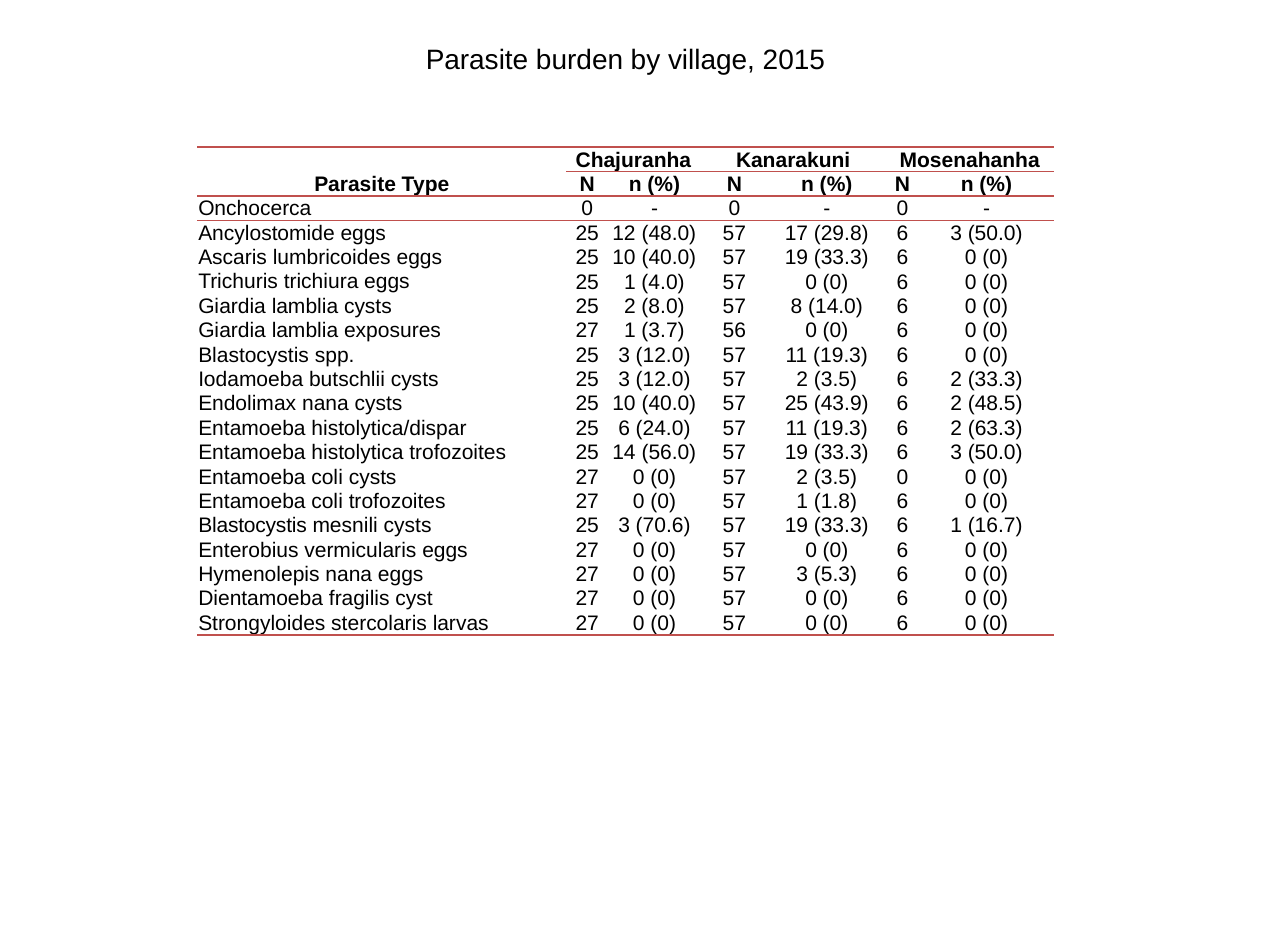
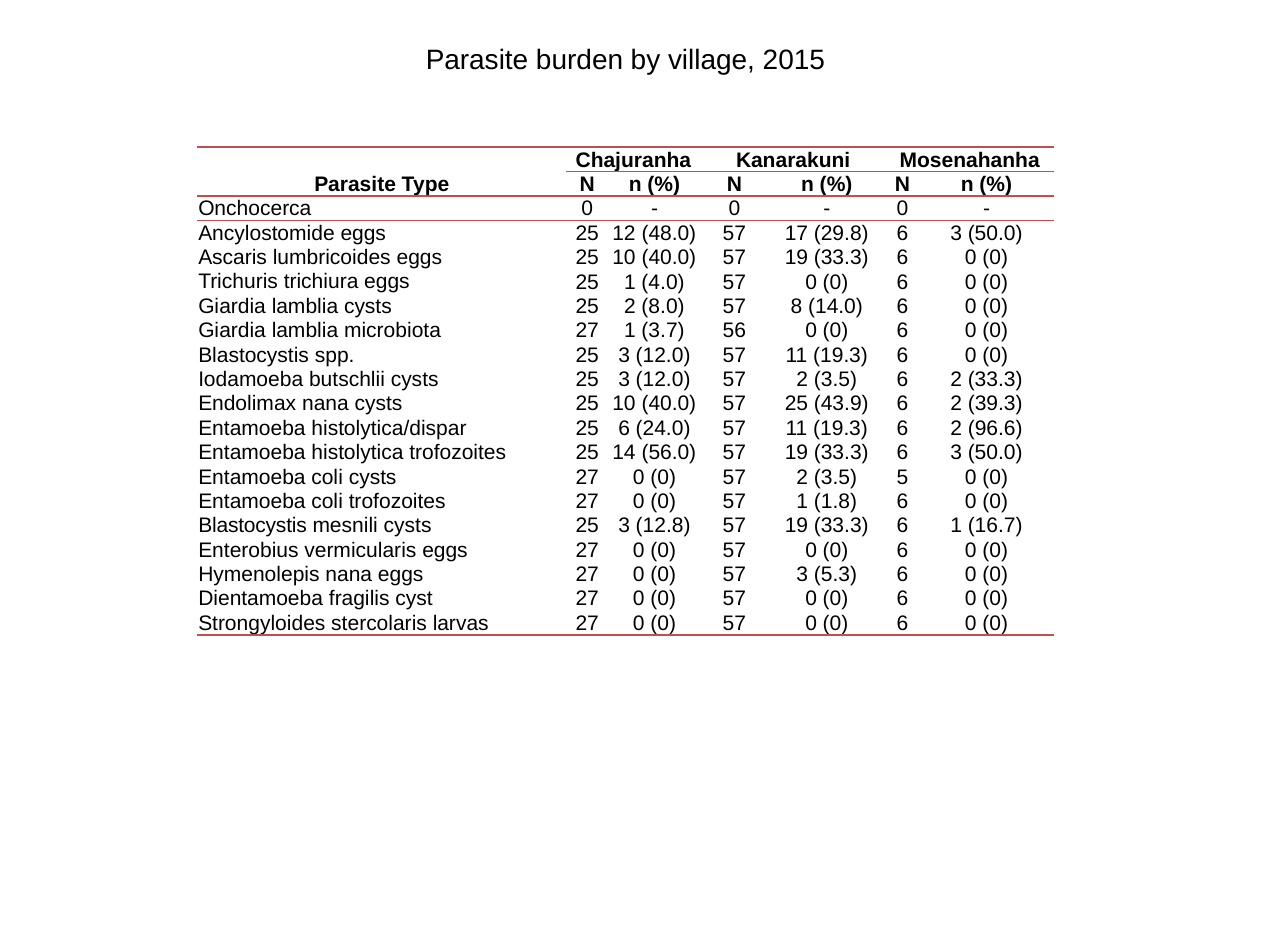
exposures: exposures -> microbiota
48.5: 48.5 -> 39.3
63.3: 63.3 -> 96.6
3.5 0: 0 -> 5
70.6: 70.6 -> 12.8
